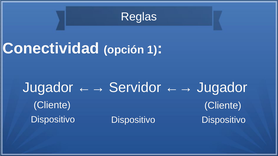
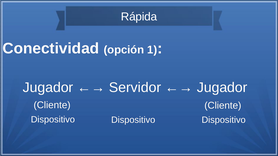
Reglas: Reglas -> Rápida
